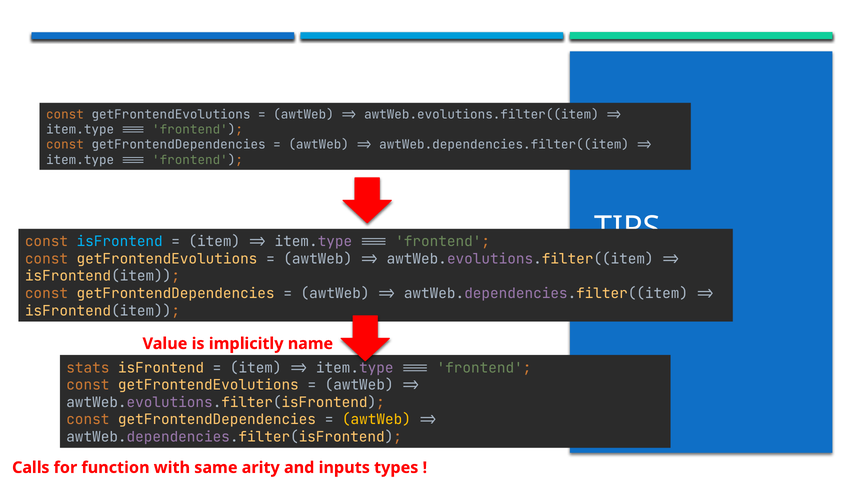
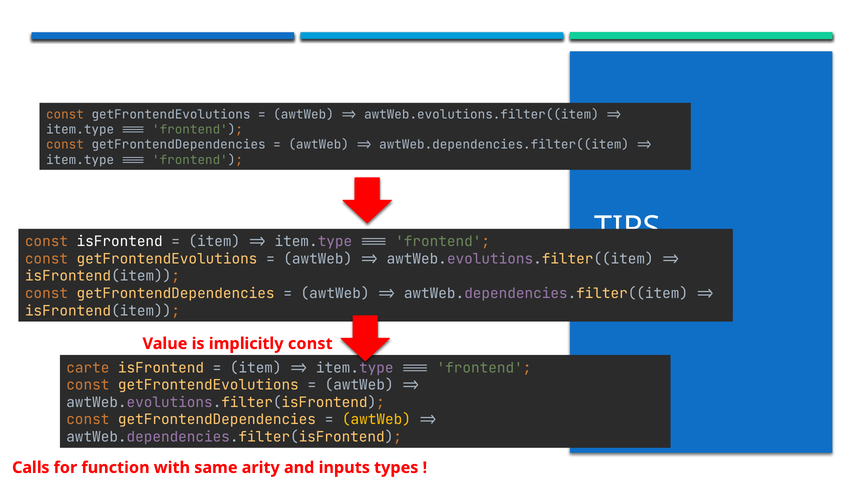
isFrontend at (120, 242) colour: light blue -> white
implicitly name: name -> const
stats: stats -> carte
